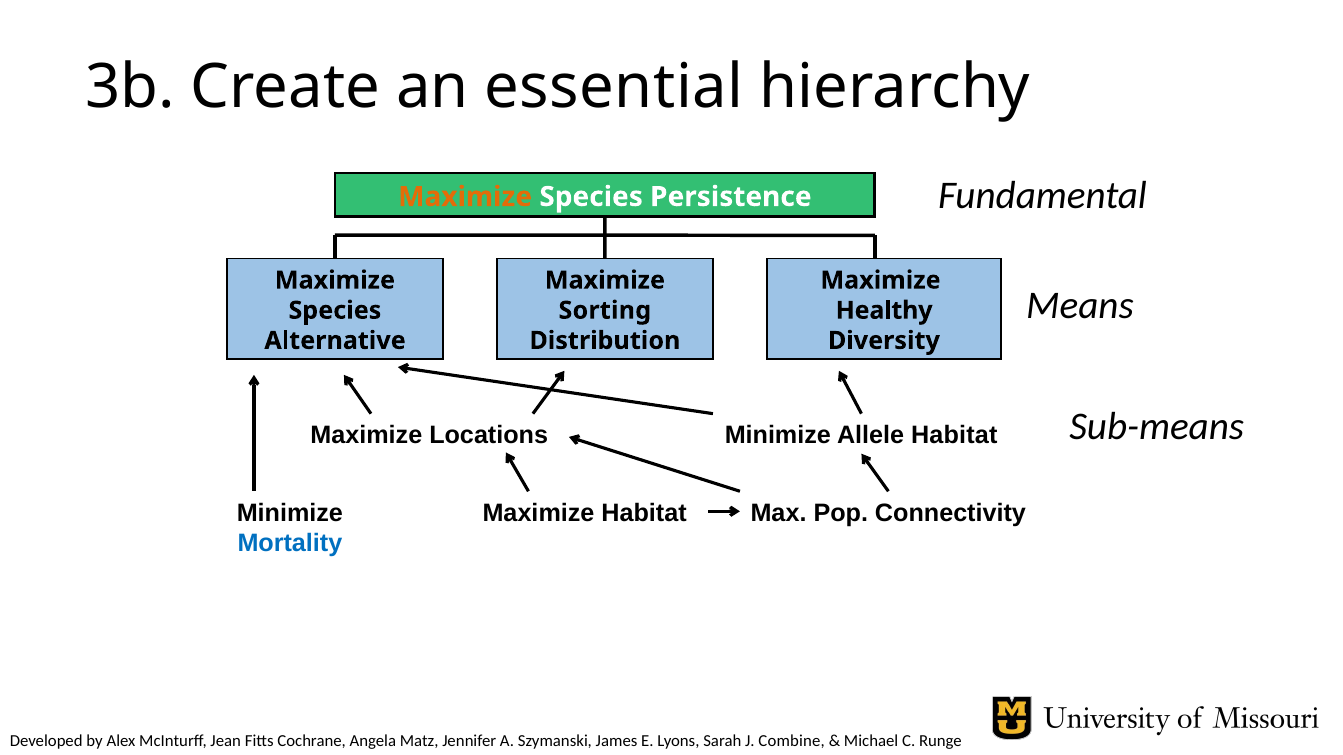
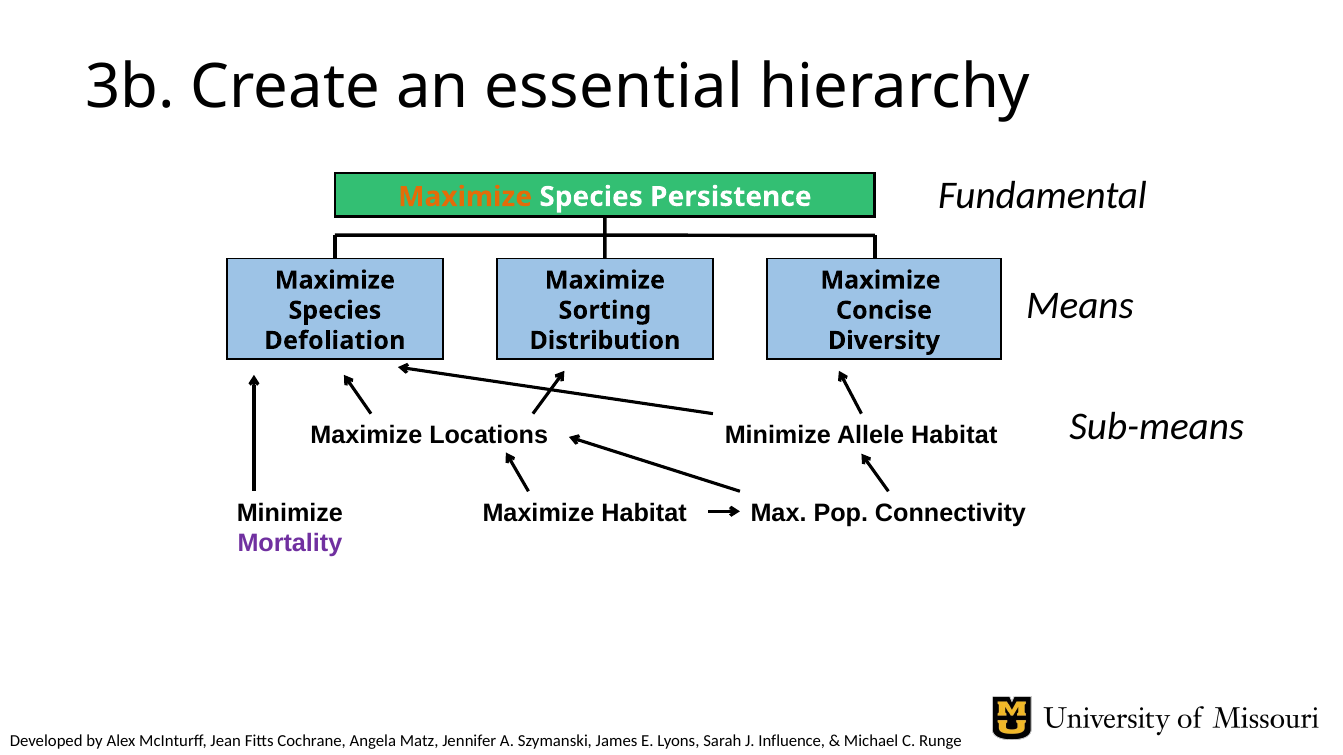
Healthy: Healthy -> Concise
Alternative: Alternative -> Defoliation
Mortality colour: blue -> purple
Combine: Combine -> Influence
